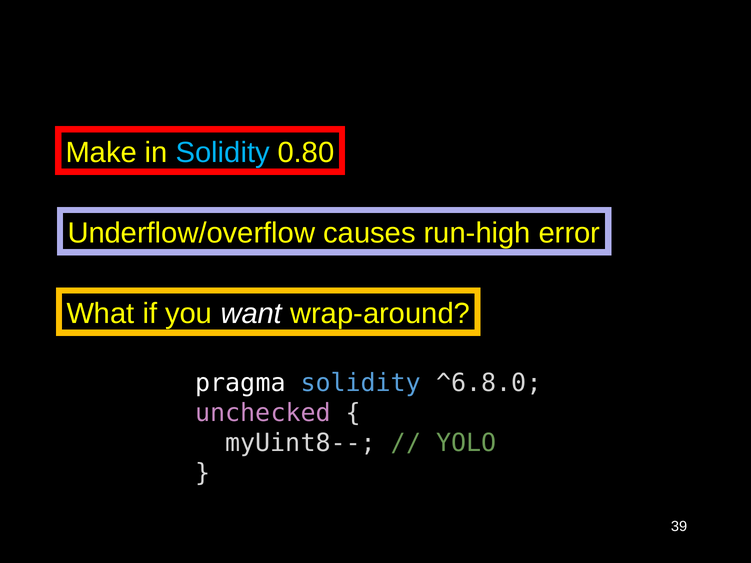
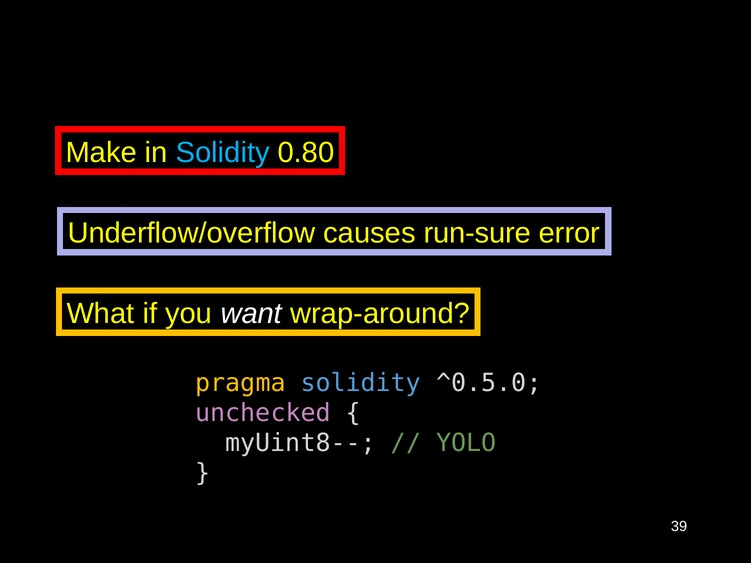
run-high: run-high -> run-sure
pragma colour: white -> yellow
^6.8.0: ^6.8.0 -> ^0.5.0
